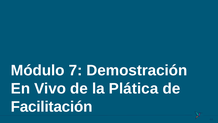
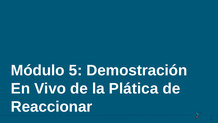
7: 7 -> 5
Facilitación: Facilitación -> Reaccionar
